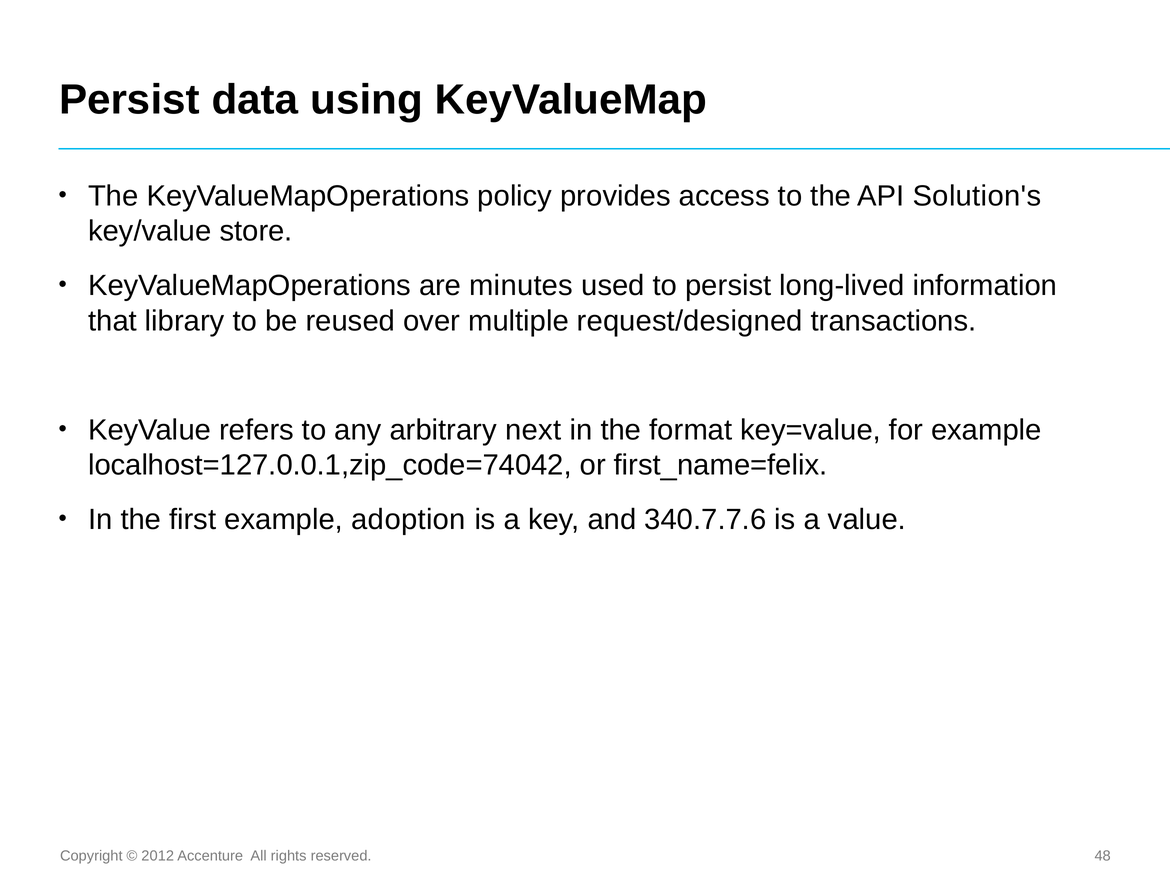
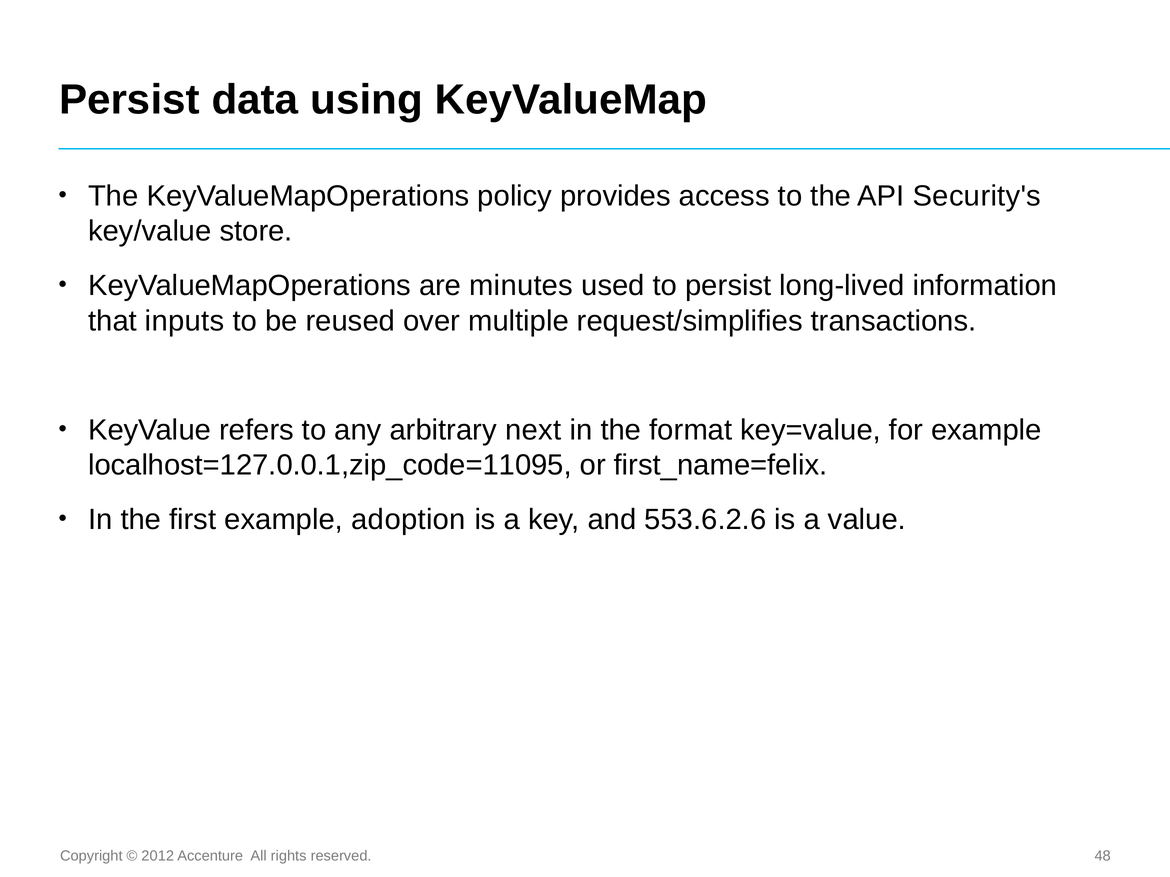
Solution's: Solution's -> Security's
library: library -> inputs
request/designed: request/designed -> request/simplifies
localhost=127.0.0.1,zip_code=74042: localhost=127.0.0.1,zip_code=74042 -> localhost=127.0.0.1,zip_code=11095
340.7.7.6: 340.7.7.6 -> 553.6.2.6
